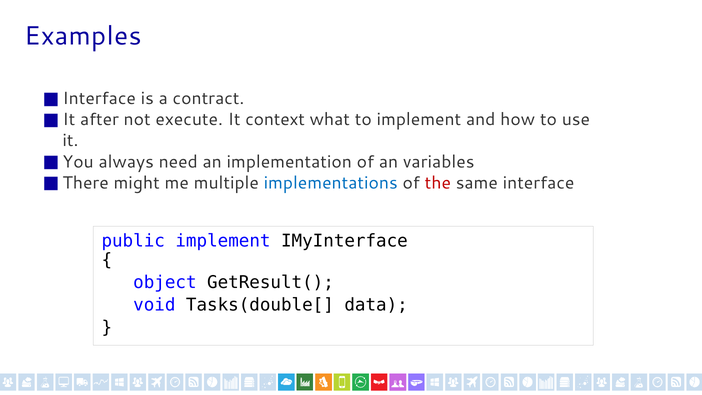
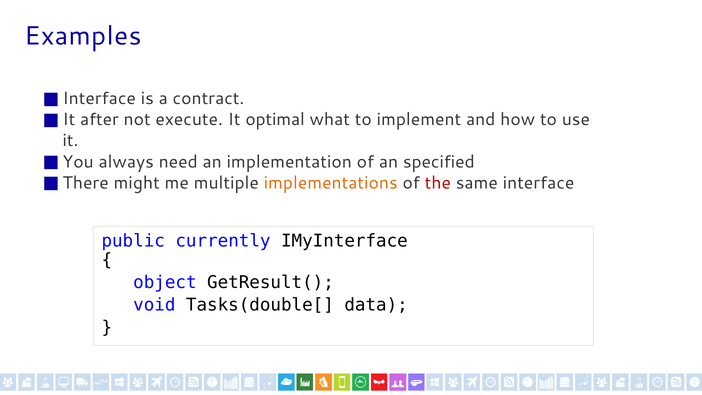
context: context -> optimal
variables: variables -> specified
implementations colour: blue -> orange
public implement: implement -> currently
